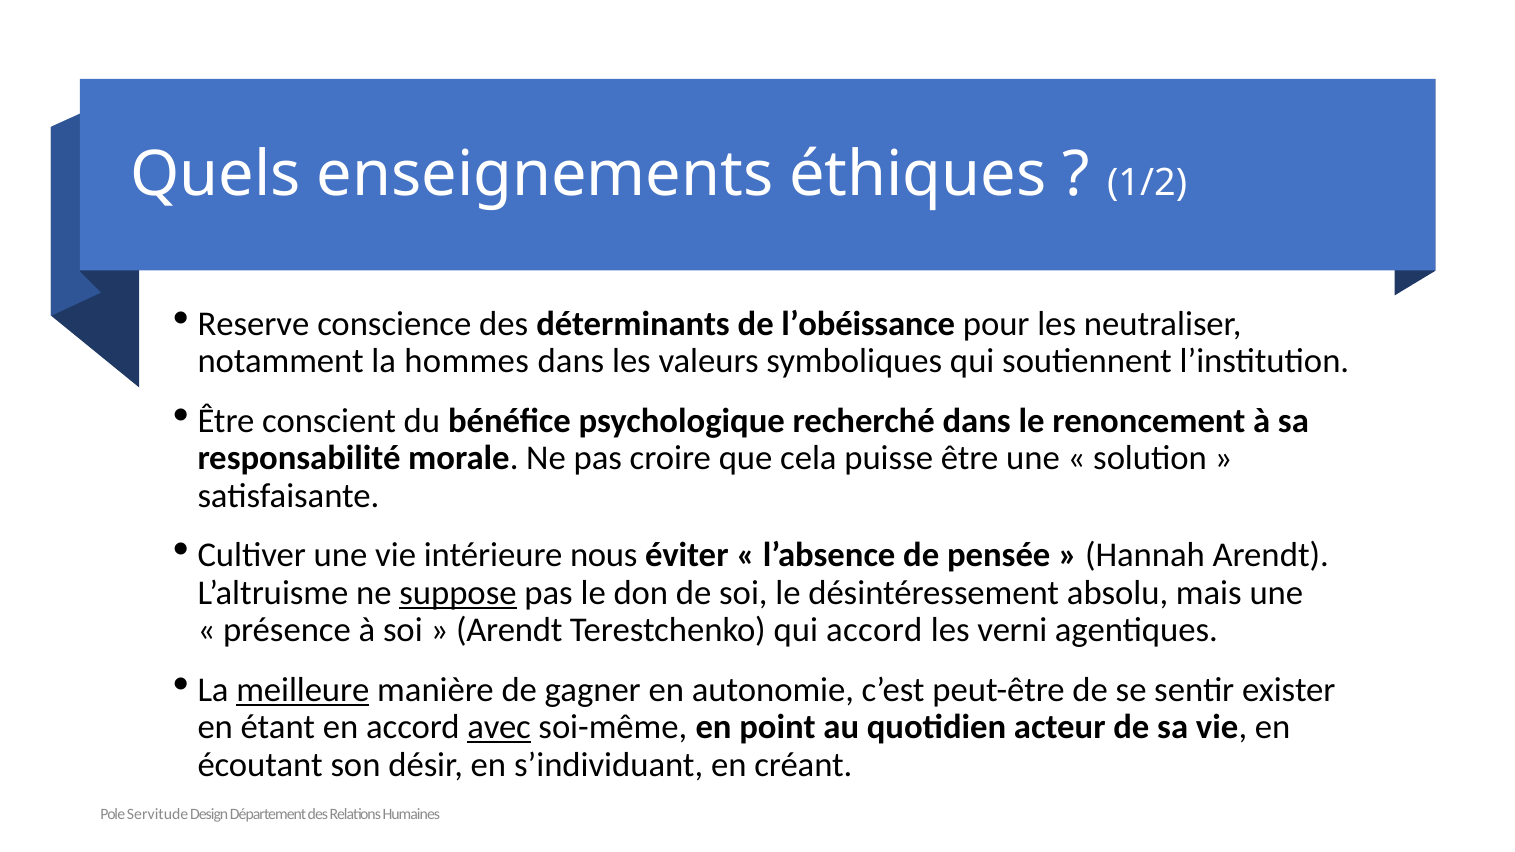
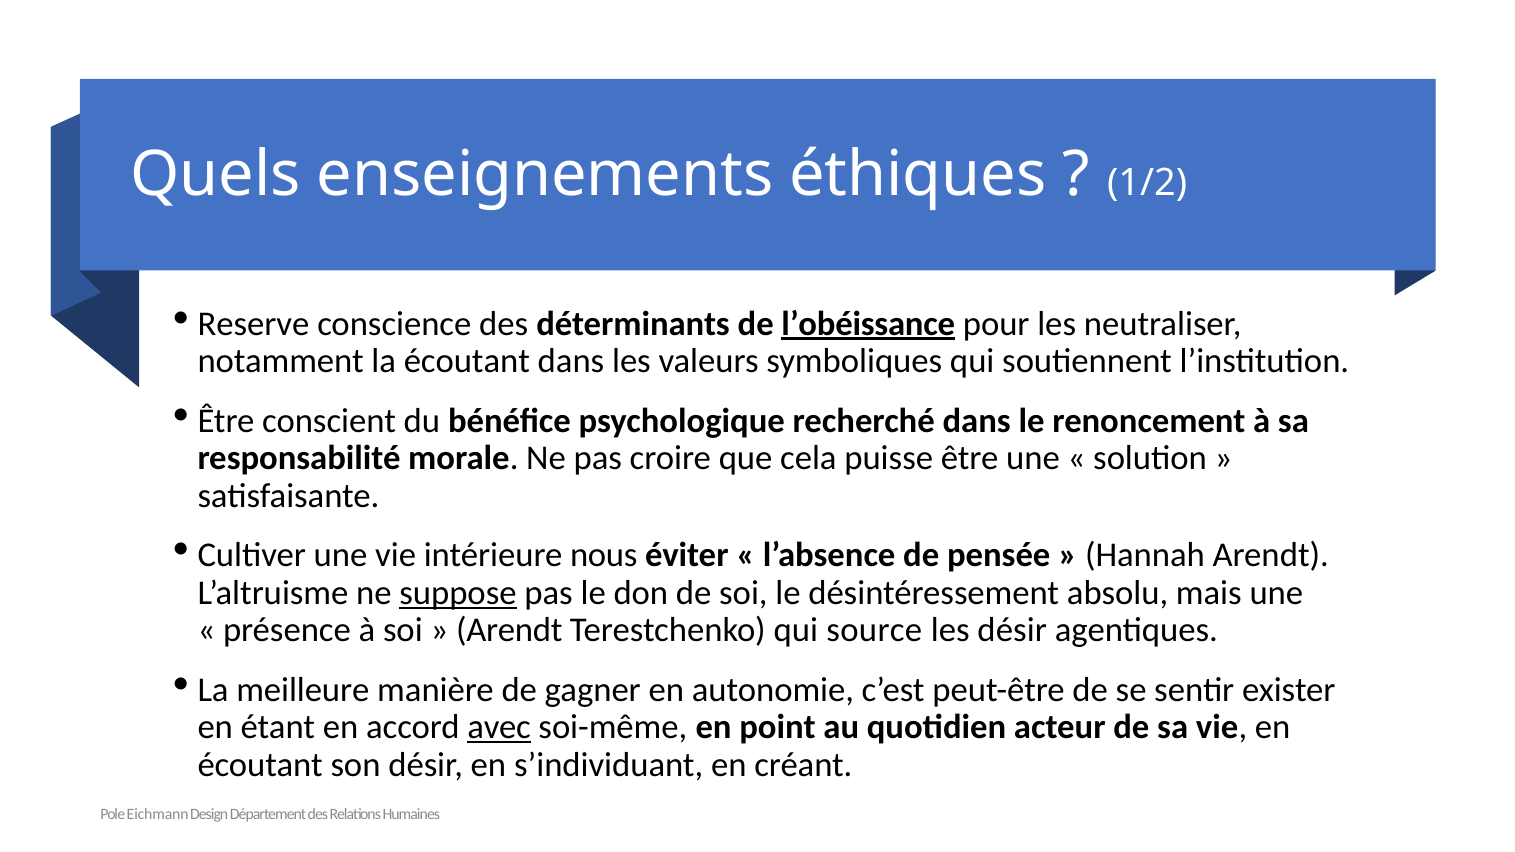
l’obéissance underline: none -> present
la hommes: hommes -> écoutant
qui accord: accord -> source
les verni: verni -> désir
meilleure underline: present -> none
Servitude: Servitude -> Eichmann
